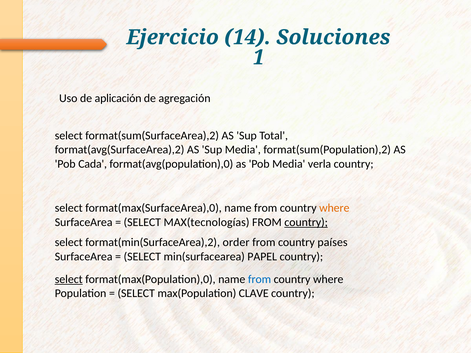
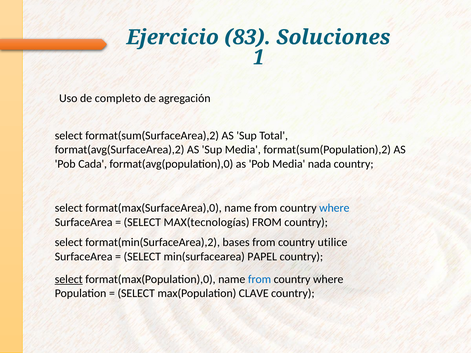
14: 14 -> 83
aplicación: aplicación -> completo
verla: verla -> nada
where at (334, 208) colour: orange -> blue
country at (306, 222) underline: present -> none
order: order -> bases
países: países -> utilice
